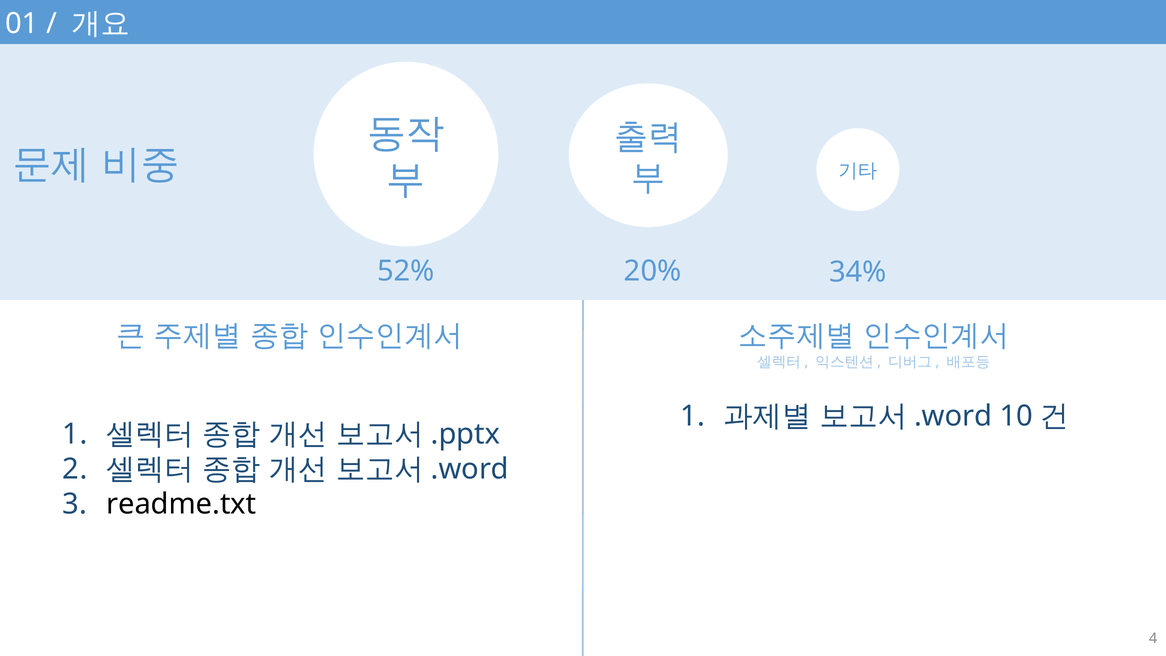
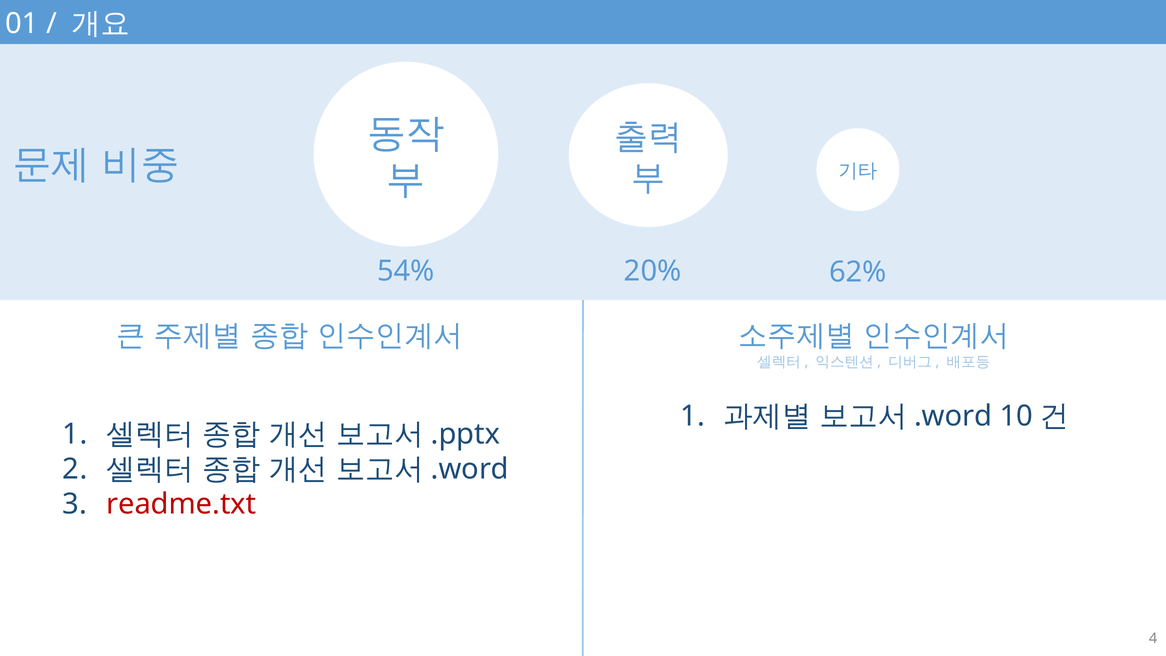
52%: 52% -> 54%
34%: 34% -> 62%
readme.txt colour: black -> red
